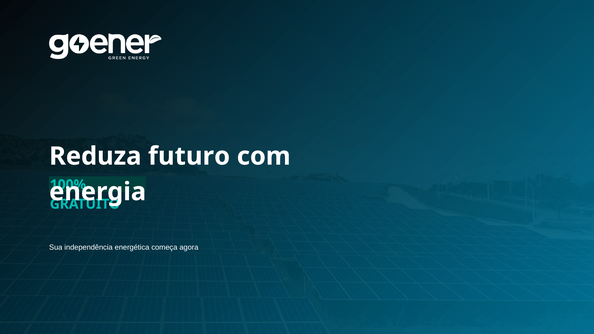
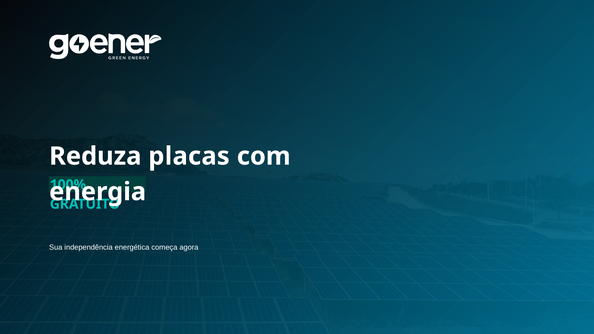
futuro: futuro -> placas
